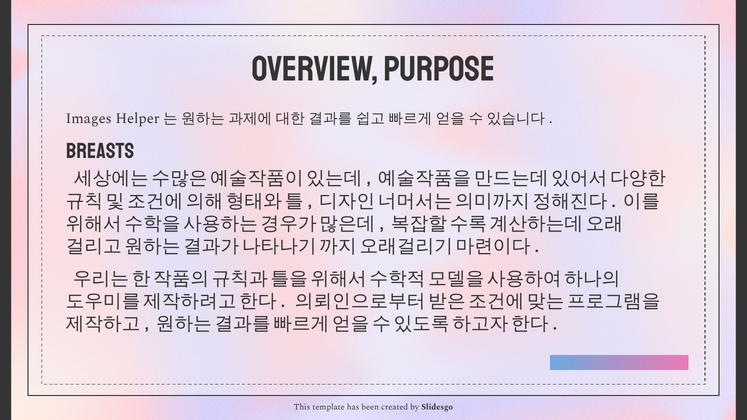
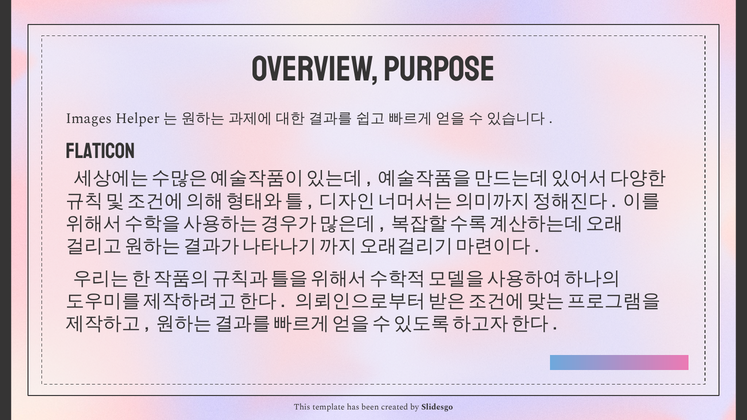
BREASTS: BREASTS -> FLATICON
